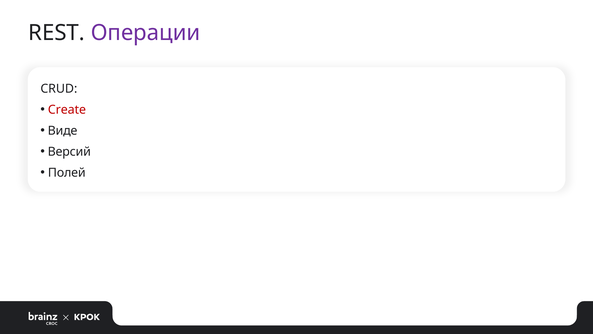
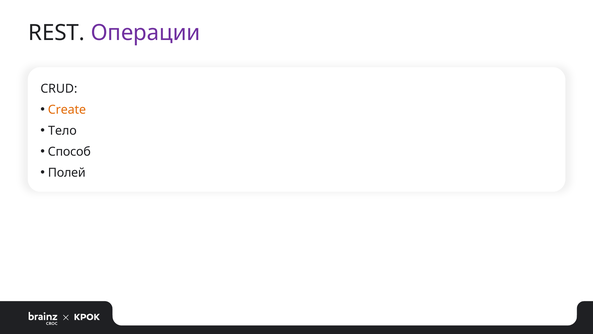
Create colour: red -> orange
Виде: Виде -> Тело
Версий: Версий -> Способ
